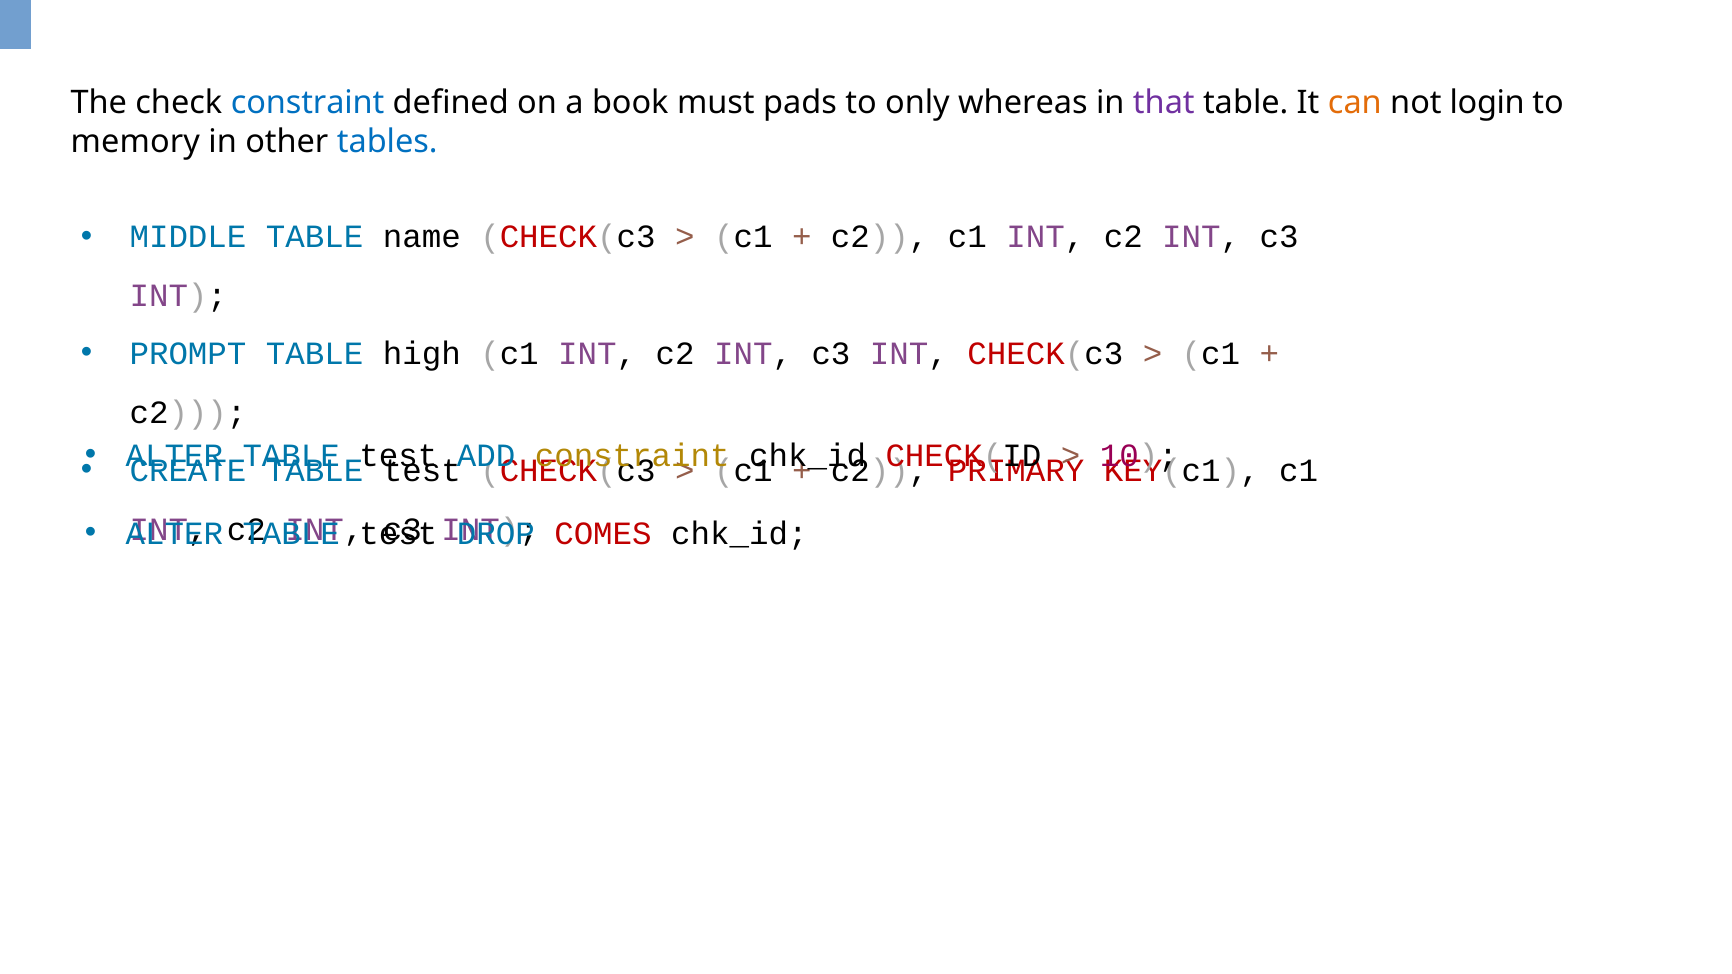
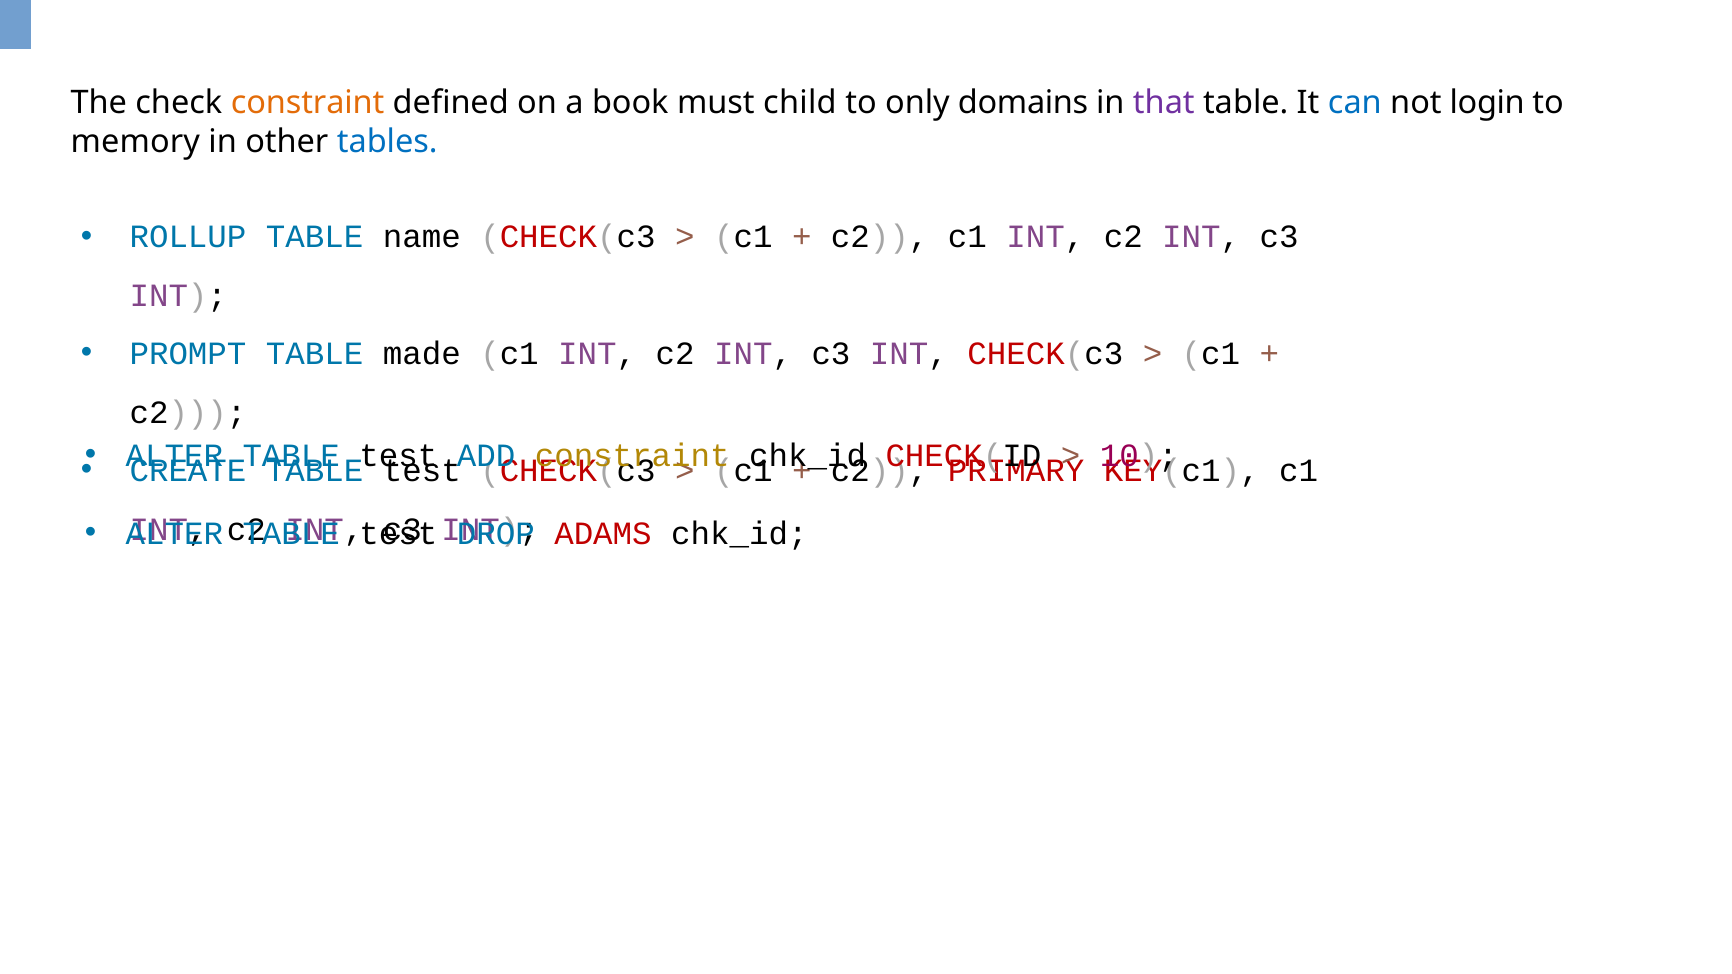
constraint at (308, 103) colour: blue -> orange
pads: pads -> child
whereas: whereas -> domains
can colour: orange -> blue
MIDDLE: MIDDLE -> ROLLUP
high: high -> made
COMES: COMES -> ADAMS
